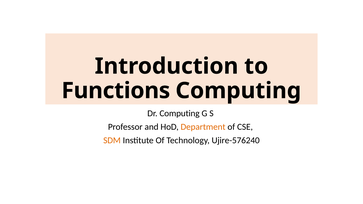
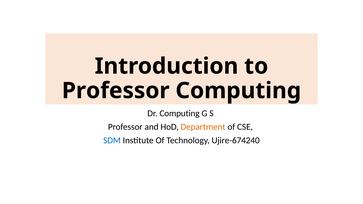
Functions at (116, 91): Functions -> Professor
SDM colour: orange -> blue
Ujire-576240: Ujire-576240 -> Ujire-674240
